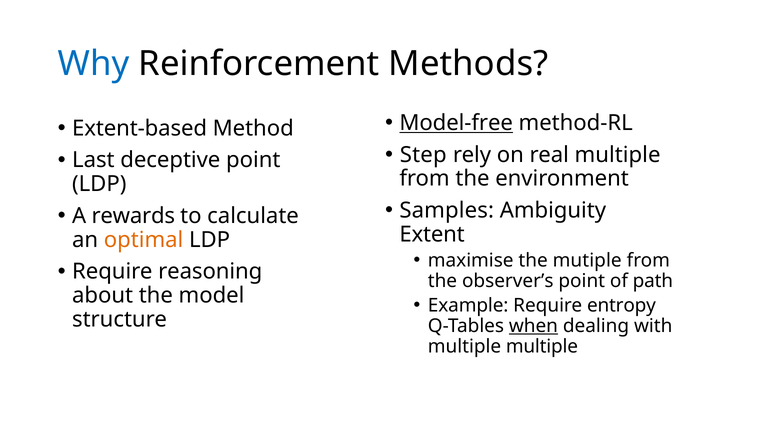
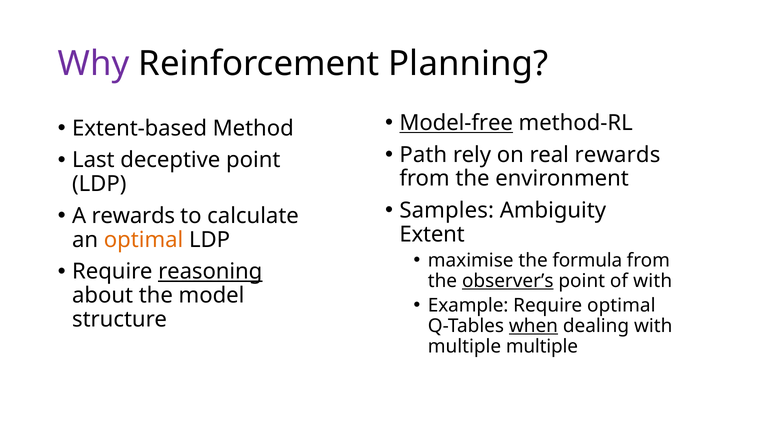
Why colour: blue -> purple
Methods: Methods -> Planning
Step: Step -> Path
real multiple: multiple -> rewards
mutiple: mutiple -> formula
reasoning underline: none -> present
observer’s underline: none -> present
of path: path -> with
Require entropy: entropy -> optimal
